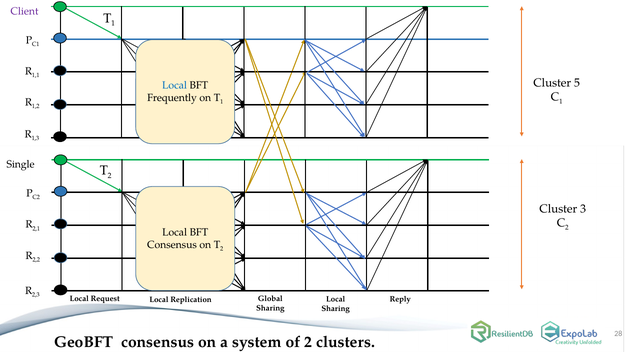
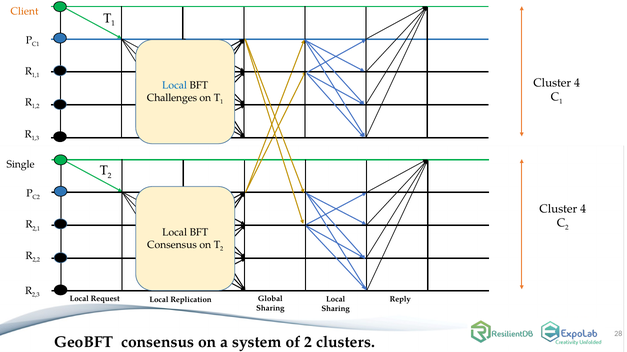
Client colour: purple -> orange
5 at (577, 83): 5 -> 4
Frequently: Frequently -> Challenges
3 at (583, 209): 3 -> 4
